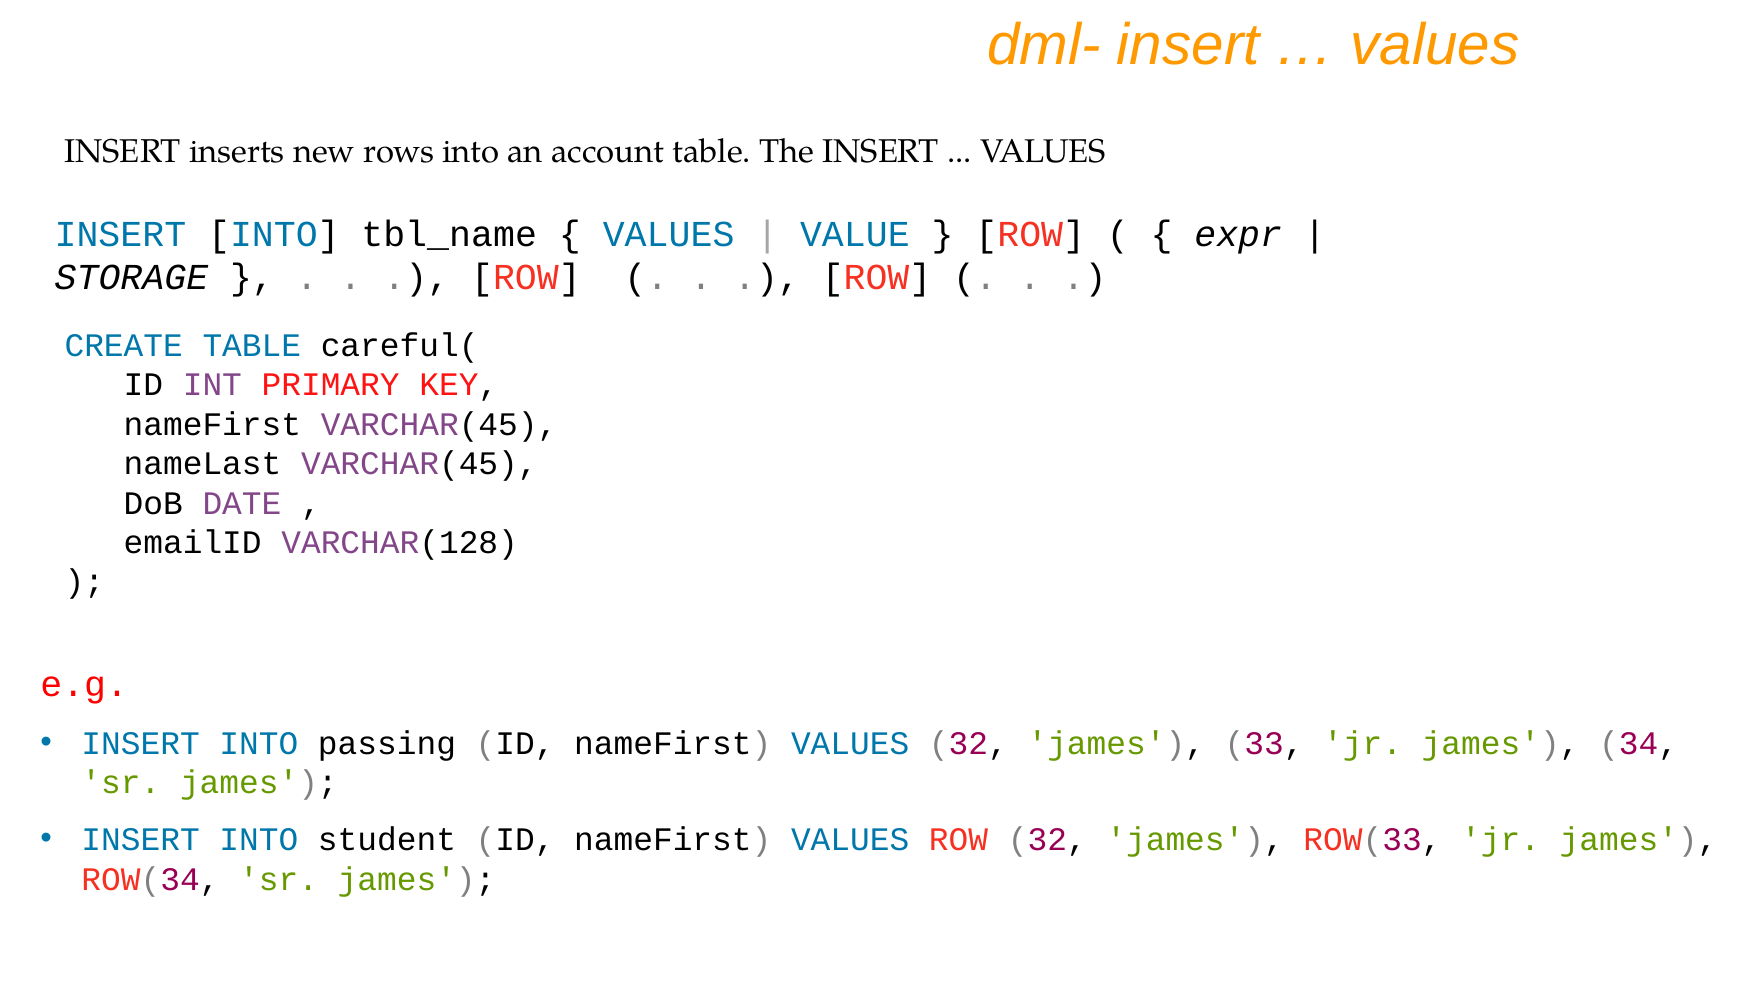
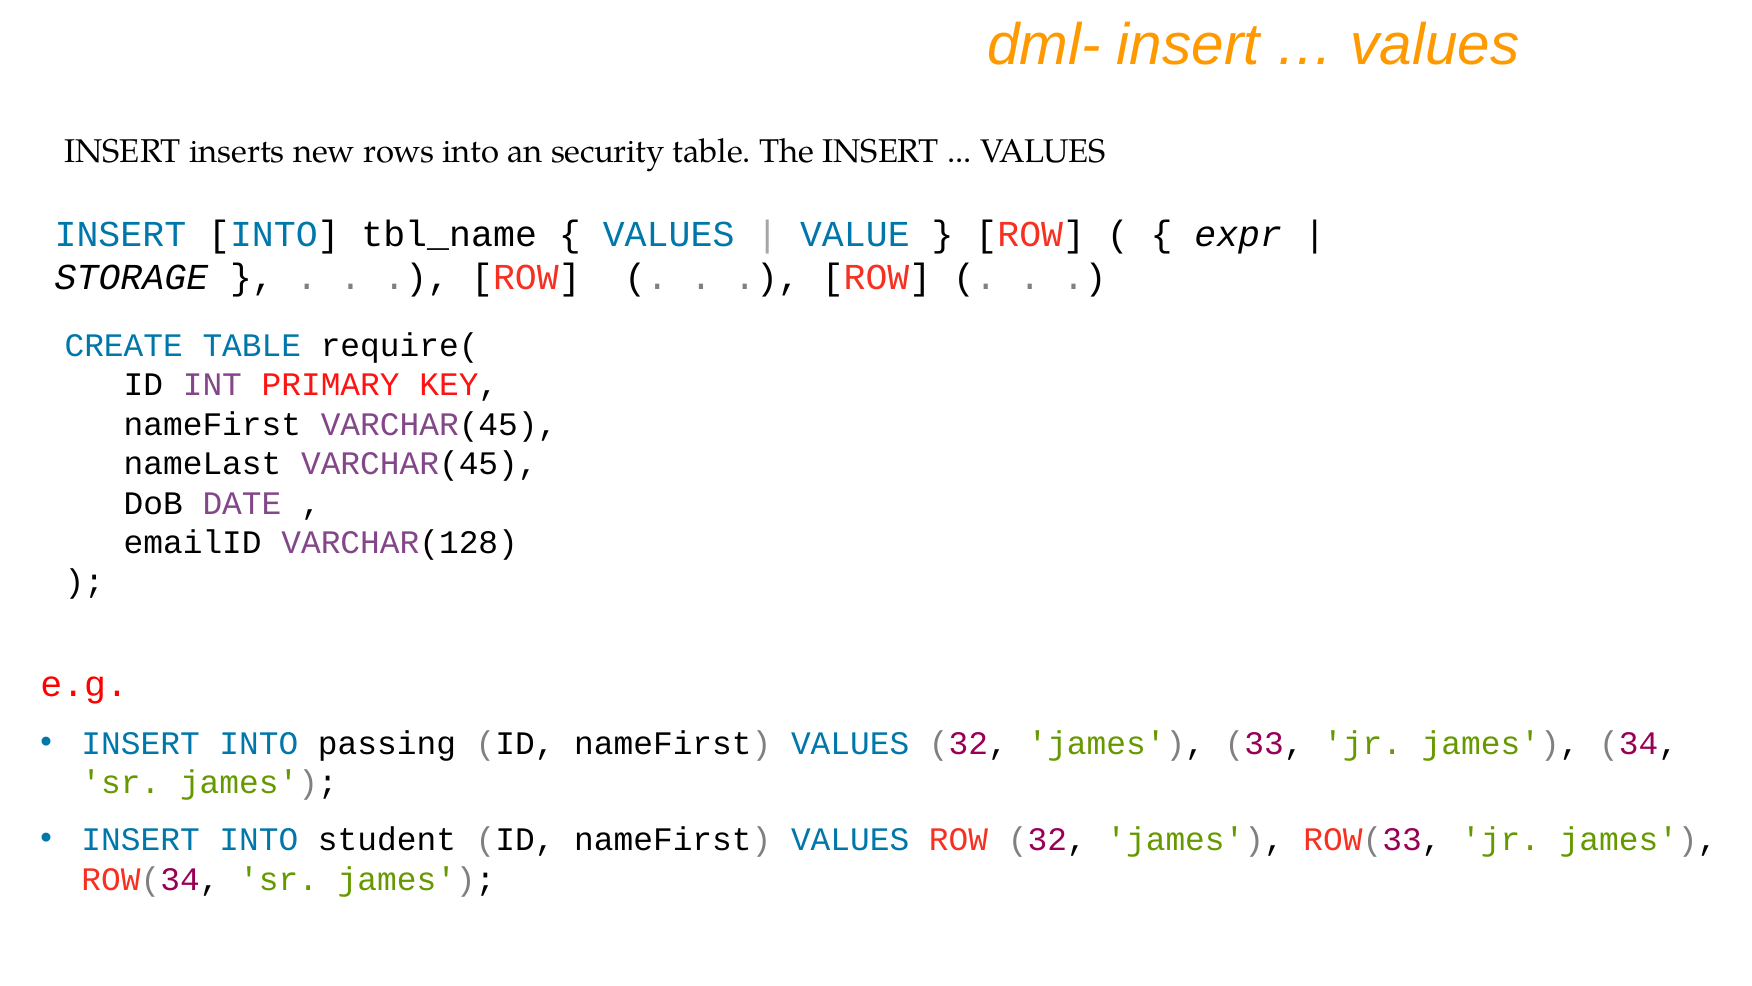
account: account -> security
careful(: careful( -> require(
